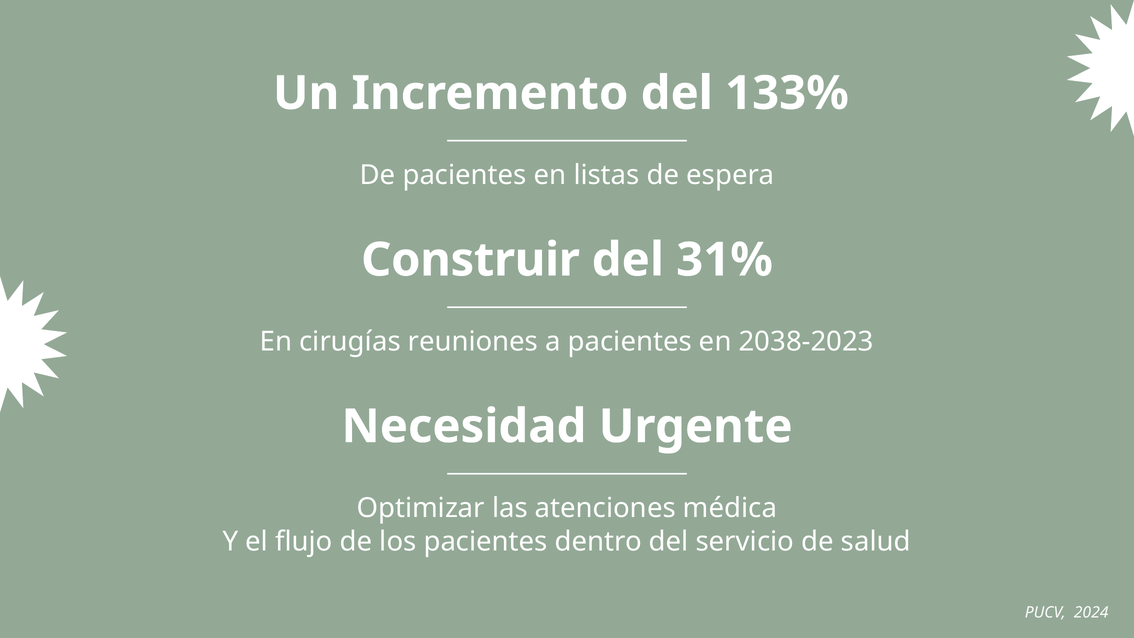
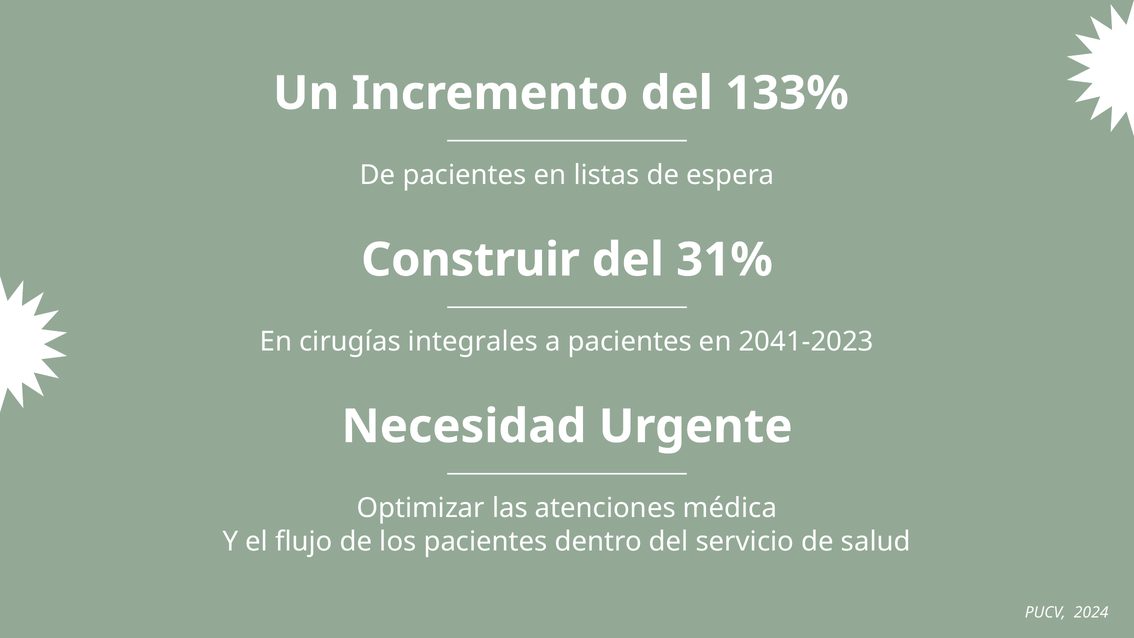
reuniones: reuniones -> integrales
2038-2023: 2038-2023 -> 2041-2023
